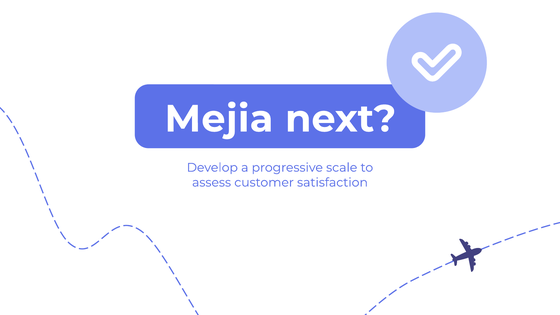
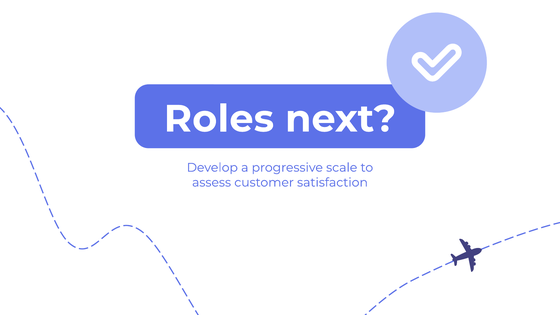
Mejia: Mejia -> Roles
